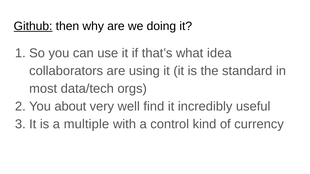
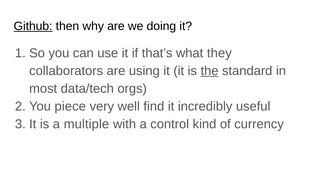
idea: idea -> they
the underline: none -> present
about: about -> piece
